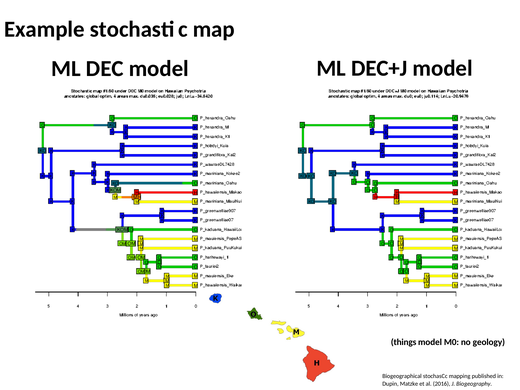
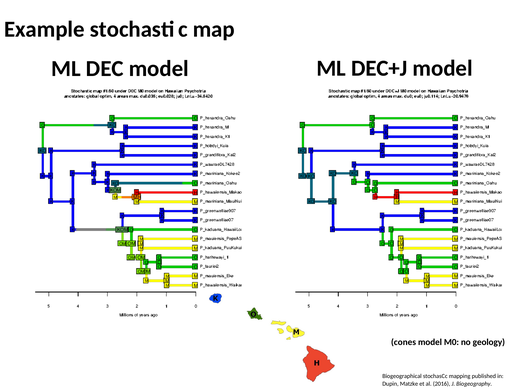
things: things -> cones
